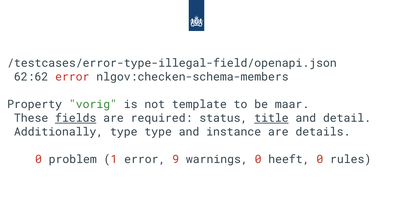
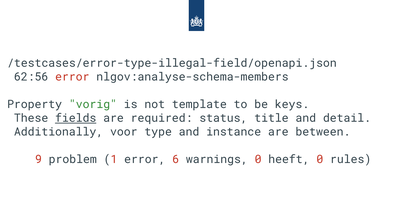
62:62: 62:62 -> 62:56
nlgov:checken-schema-members: nlgov:checken-schema-members -> nlgov:analyse-schema-members
maar: maar -> keys
title underline: present -> none
Additionally type: type -> voor
details: details -> between
0 at (38, 159): 0 -> 9
9: 9 -> 6
